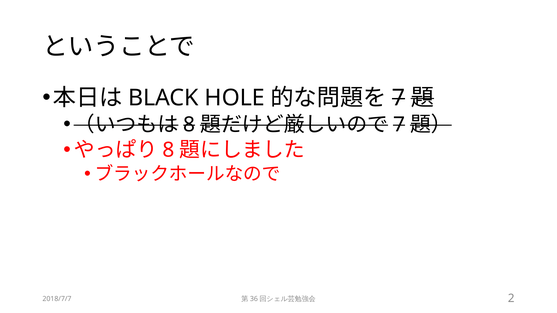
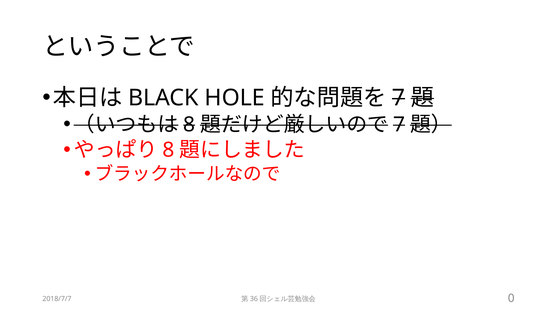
2: 2 -> 0
